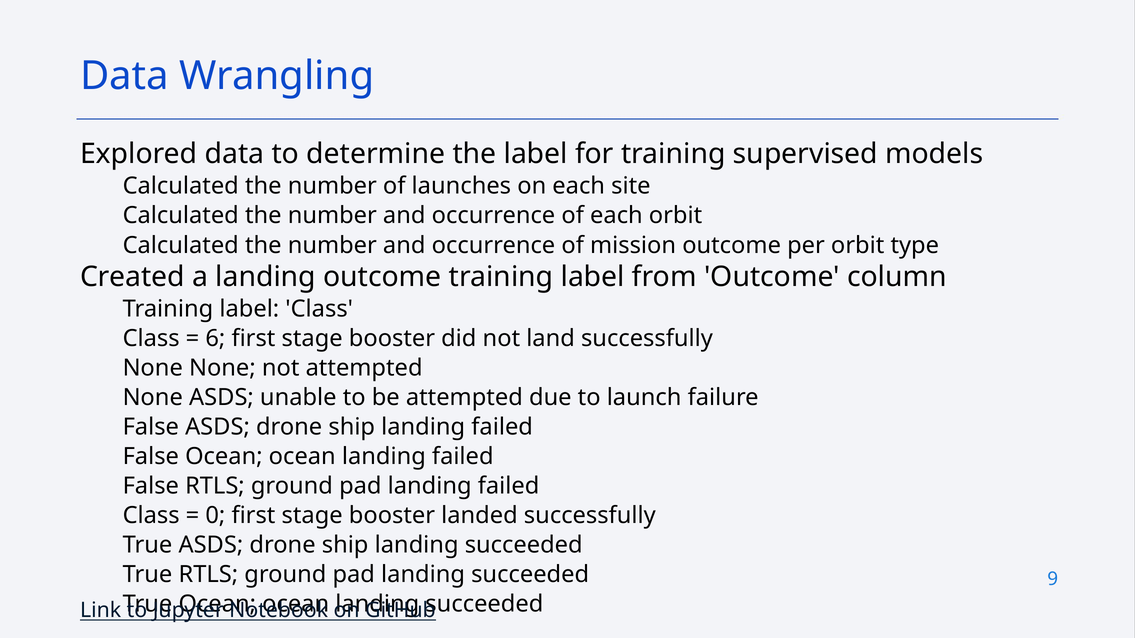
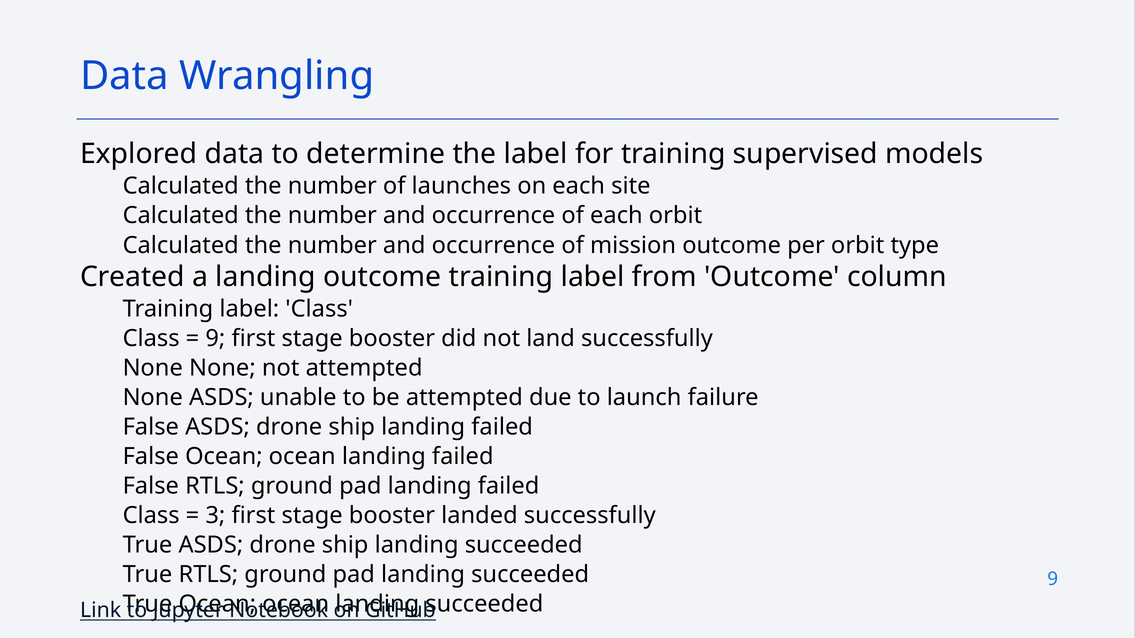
6 at (215, 339): 6 -> 9
0: 0 -> 3
